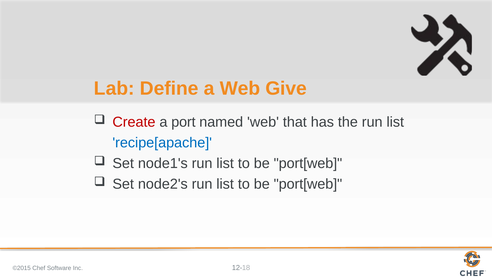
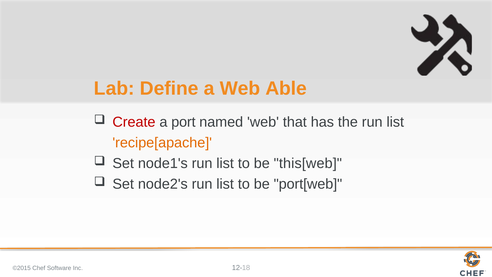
Give: Give -> Able
recipe[apache colour: blue -> orange
port[web at (308, 163): port[web -> this[web
